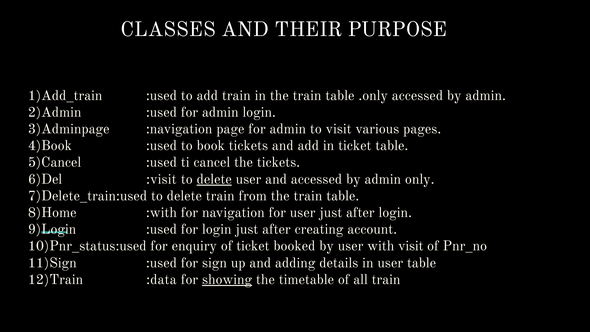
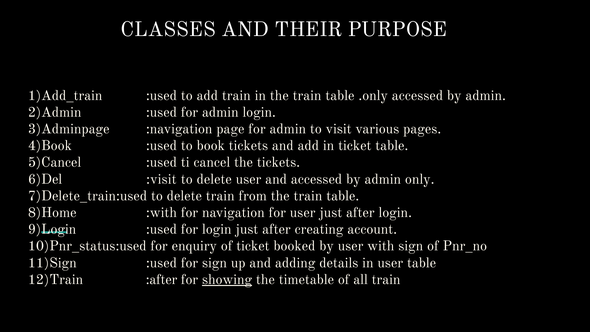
delete at (214, 179) underline: present -> none
with visit: visit -> sign
:data: :data -> :after
